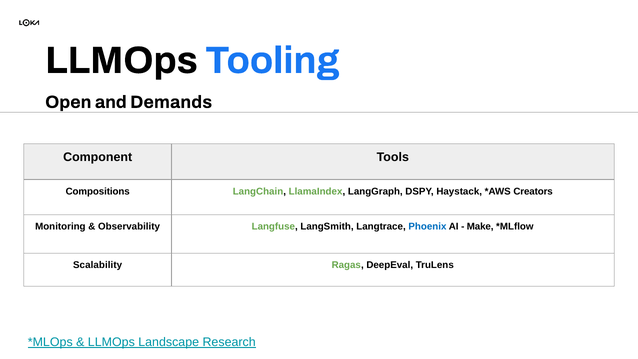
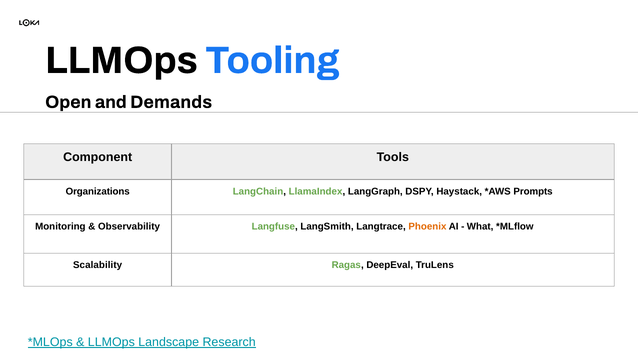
Compositions: Compositions -> Organizations
Creators: Creators -> Prompts
Phoenix colour: blue -> orange
Make: Make -> What
